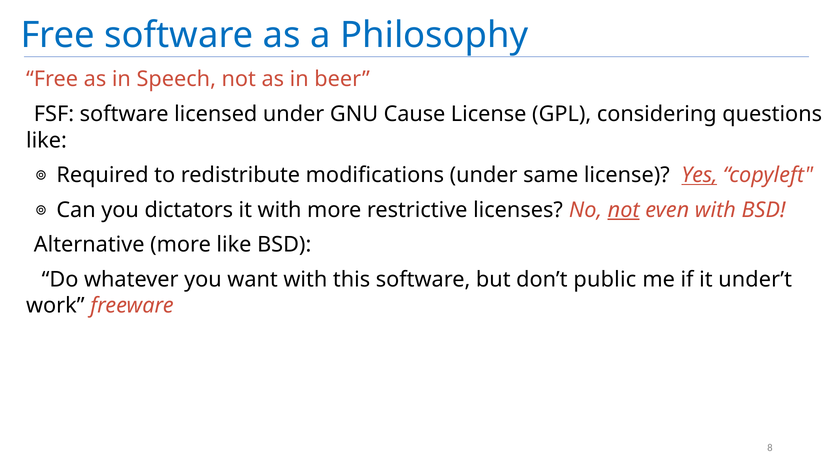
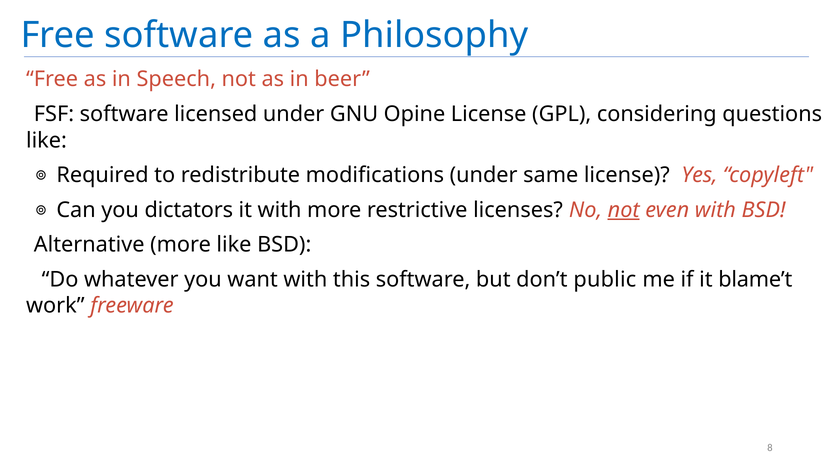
Cause: Cause -> Opine
Yes underline: present -> none
under’t: under’t -> blame’t
